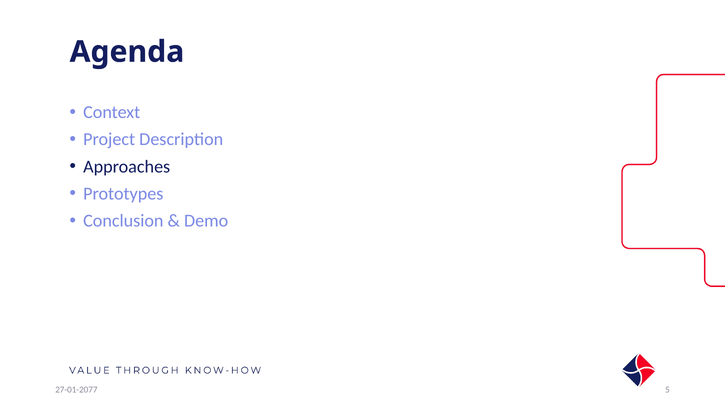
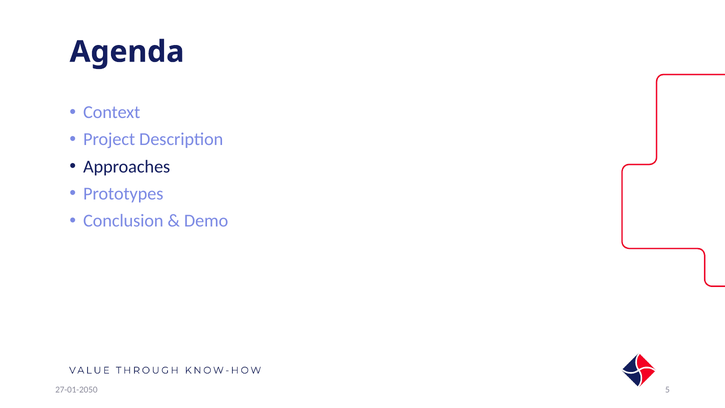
27-01-2077: 27-01-2077 -> 27-01-2050
